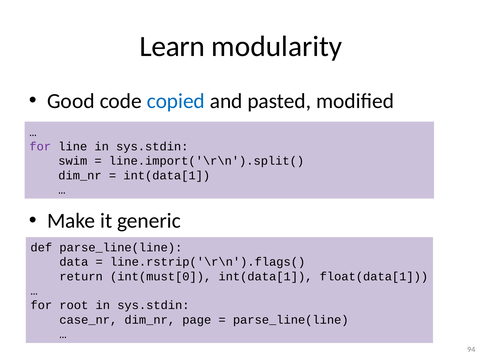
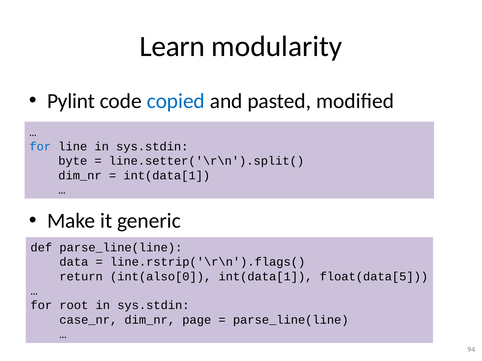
Good: Good -> Pylint
for at (40, 147) colour: purple -> blue
swim: swim -> byte
line.import('\r\n').split(: line.import('\r\n').split( -> line.setter('\r\n').split(
int(must[0: int(must[0 -> int(also[0
float(data[1: float(data[1 -> float(data[5
